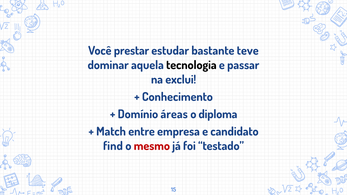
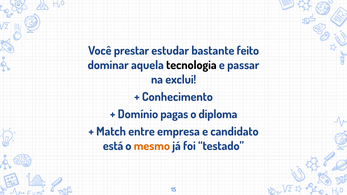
teve: teve -> feito
áreas: áreas -> pagas
find: find -> está
mesmo colour: red -> orange
